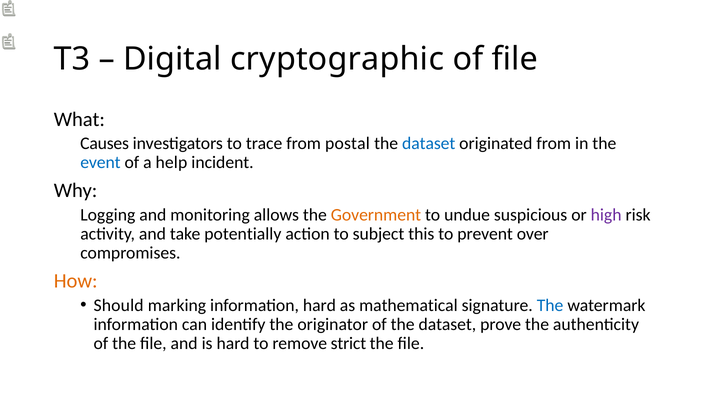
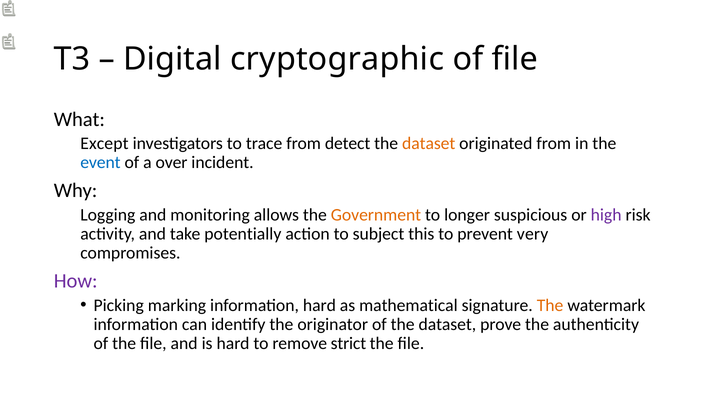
Causes: Causes -> Except
postal: postal -> detect
dataset at (429, 144) colour: blue -> orange
help: help -> over
undue: undue -> longer
over: over -> very
How colour: orange -> purple
Should: Should -> Picking
The at (550, 305) colour: blue -> orange
